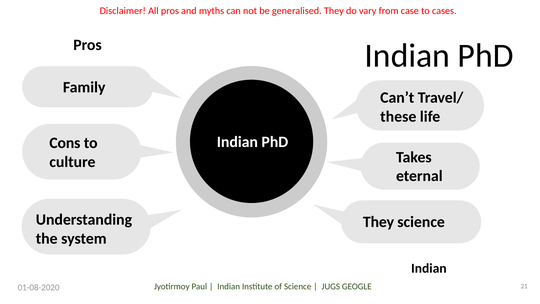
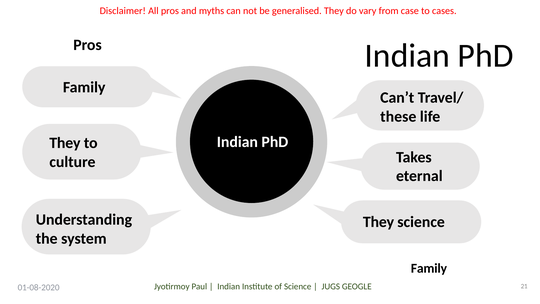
Cons at (65, 143): Cons -> They
Indian at (429, 268): Indian -> Family
